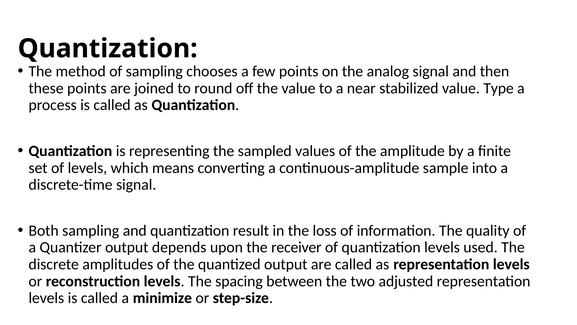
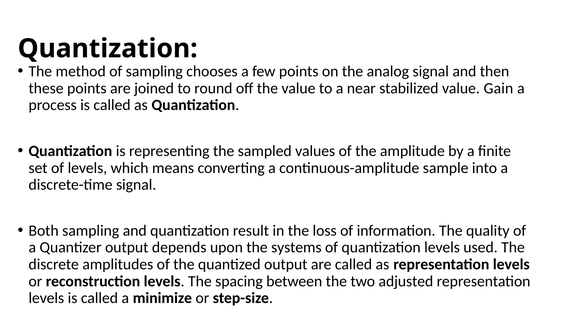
Type: Type -> Gain
receiver: receiver -> systems
